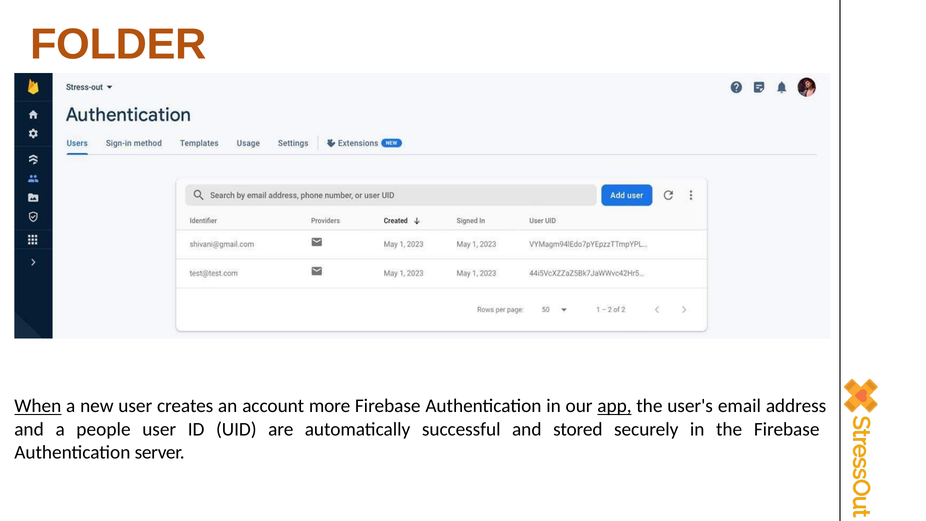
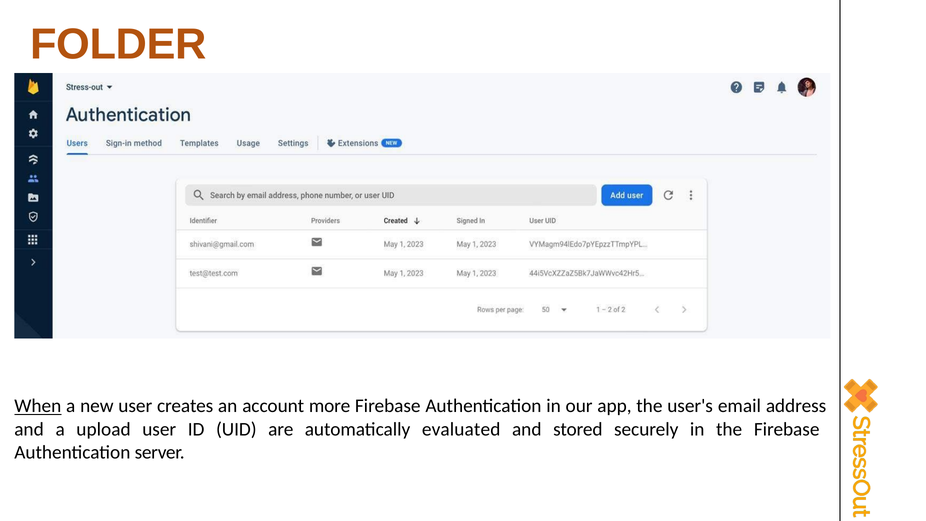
app underline: present -> none
people: people -> upload
successful: successful -> evaluated
